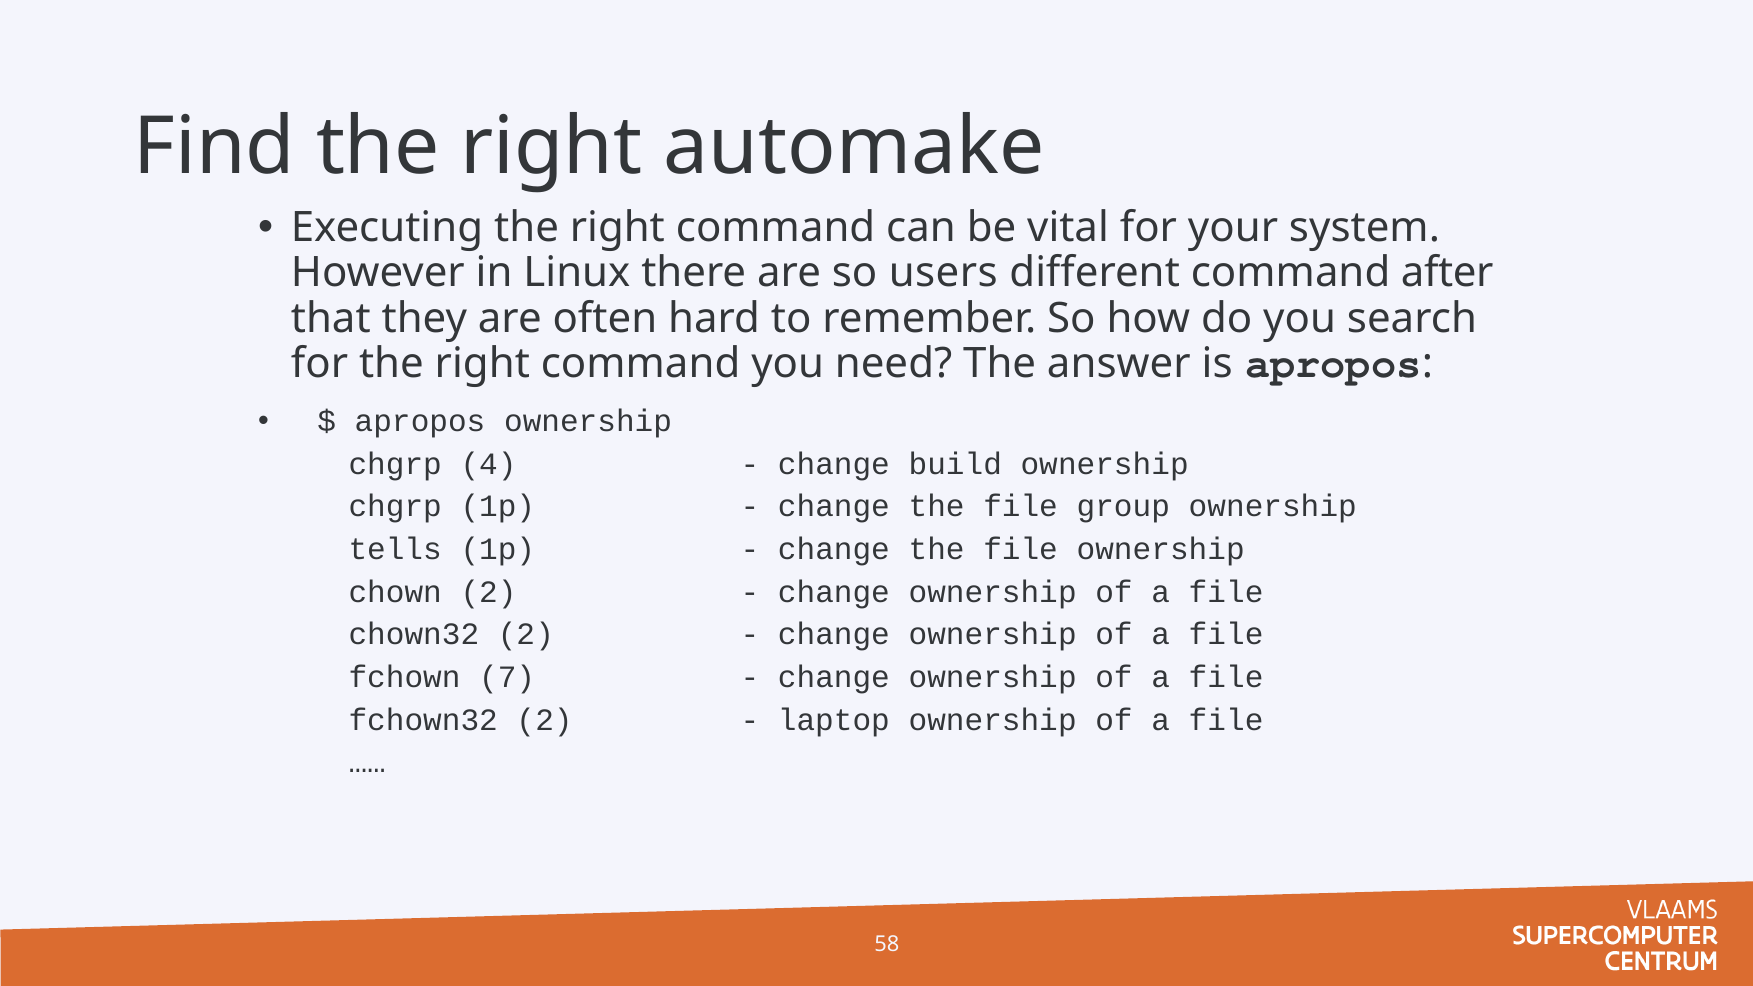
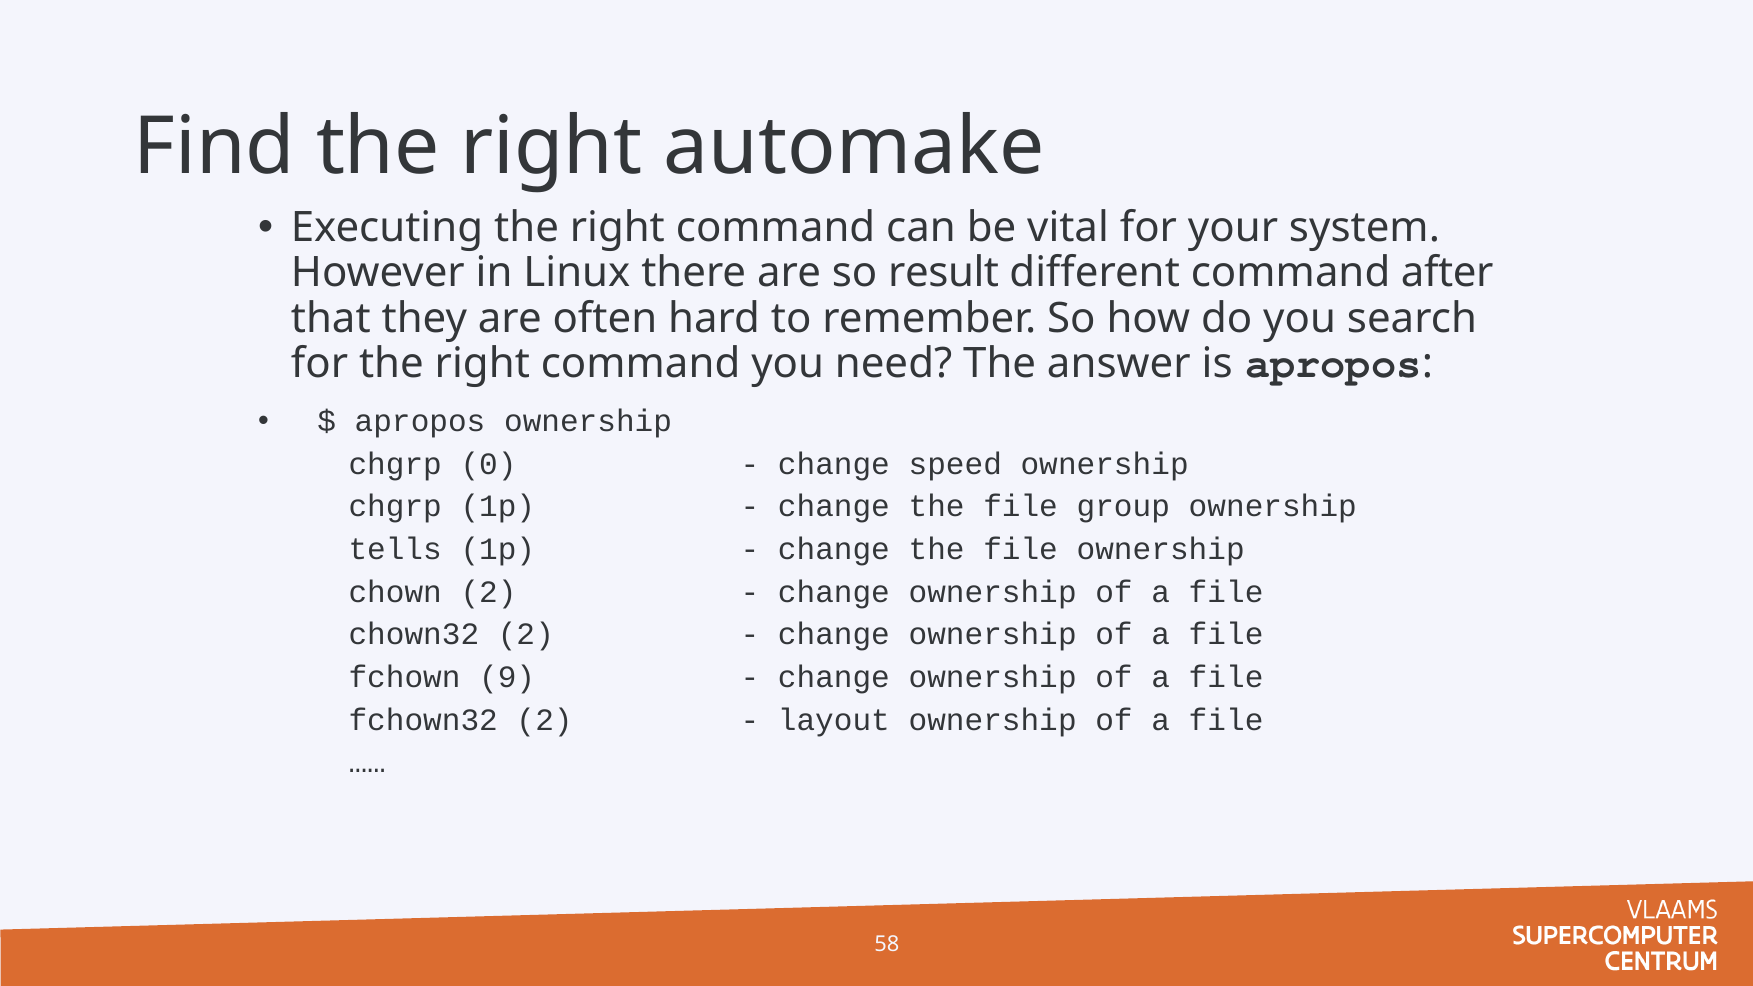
users: users -> result
4: 4 -> 0
build: build -> speed
7: 7 -> 9
laptop: laptop -> layout
